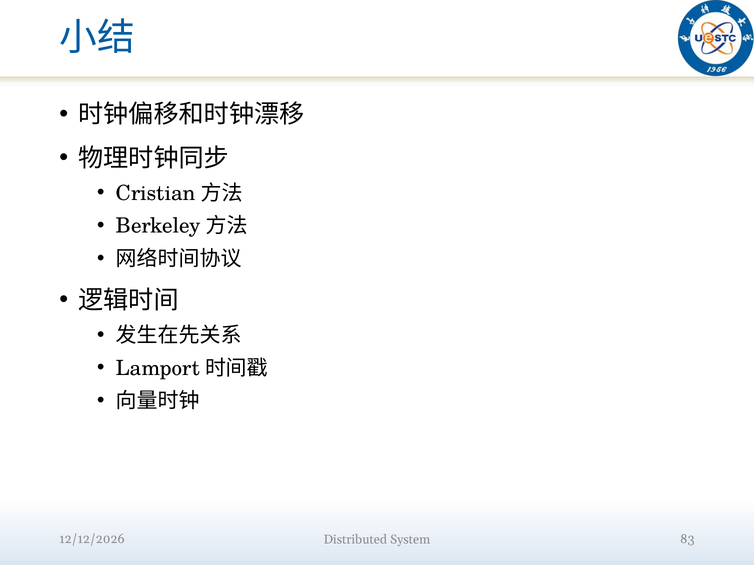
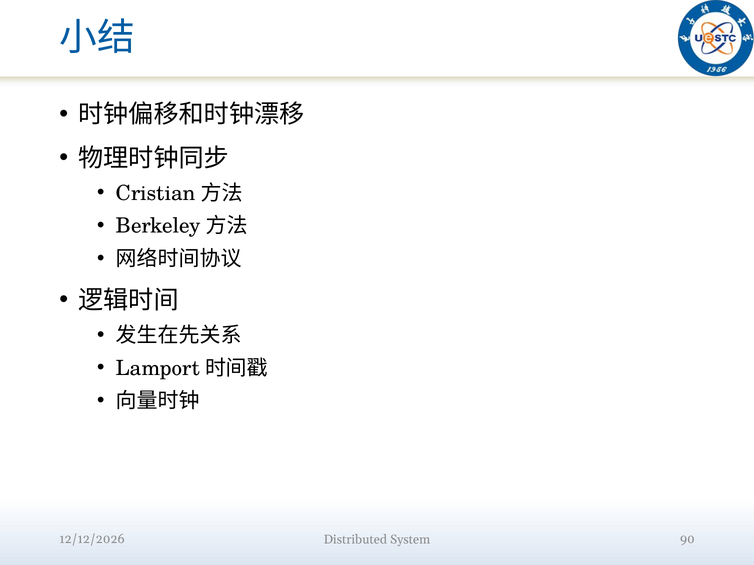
83: 83 -> 90
